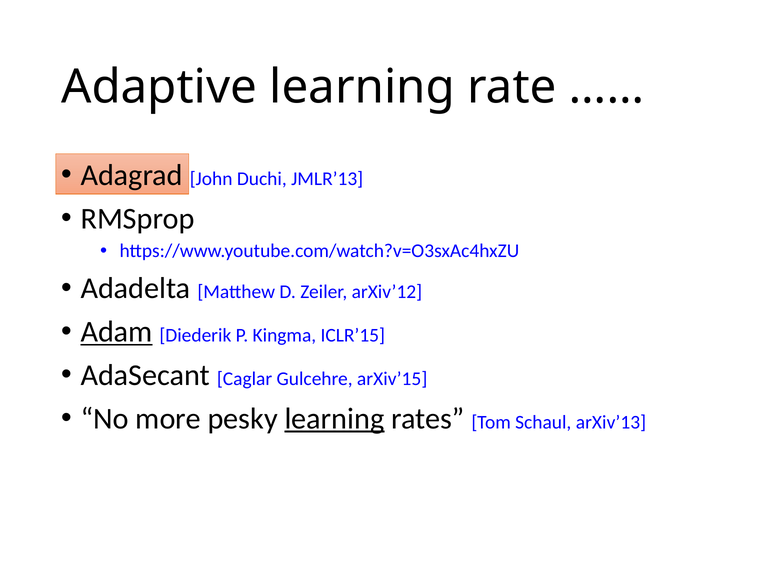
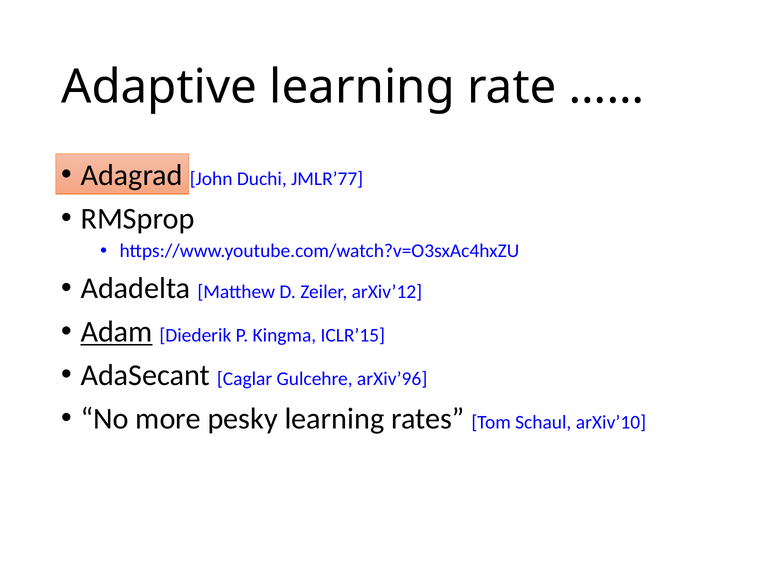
JMLR’13: JMLR’13 -> JMLR’77
arXiv’15: arXiv’15 -> arXiv’96
learning at (334, 419) underline: present -> none
arXiv’13: arXiv’13 -> arXiv’10
